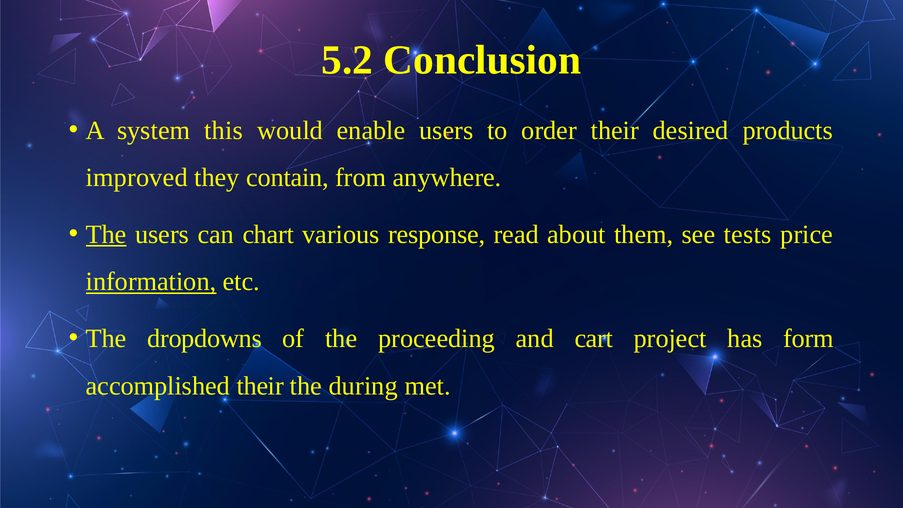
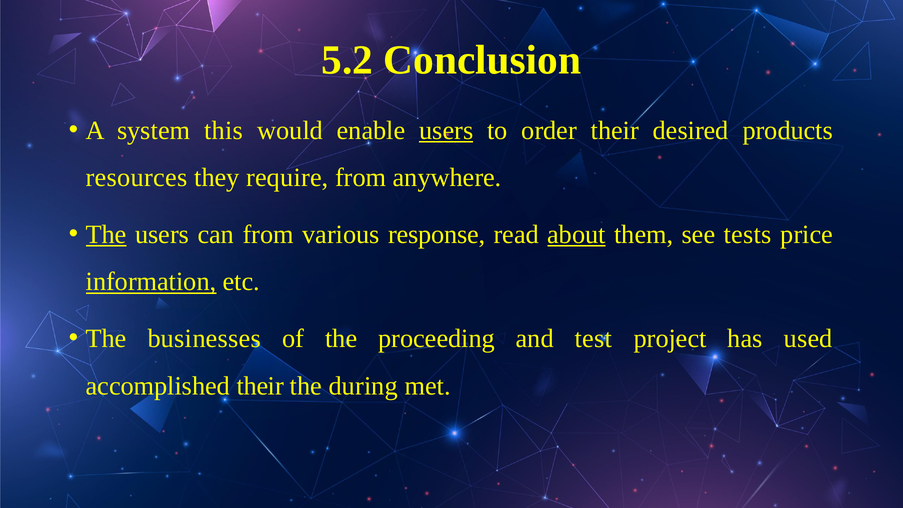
users at (446, 130) underline: none -> present
improved: improved -> resources
contain: contain -> require
can chart: chart -> from
about underline: none -> present
dropdowns: dropdowns -> businesses
cart: cart -> test
form: form -> used
